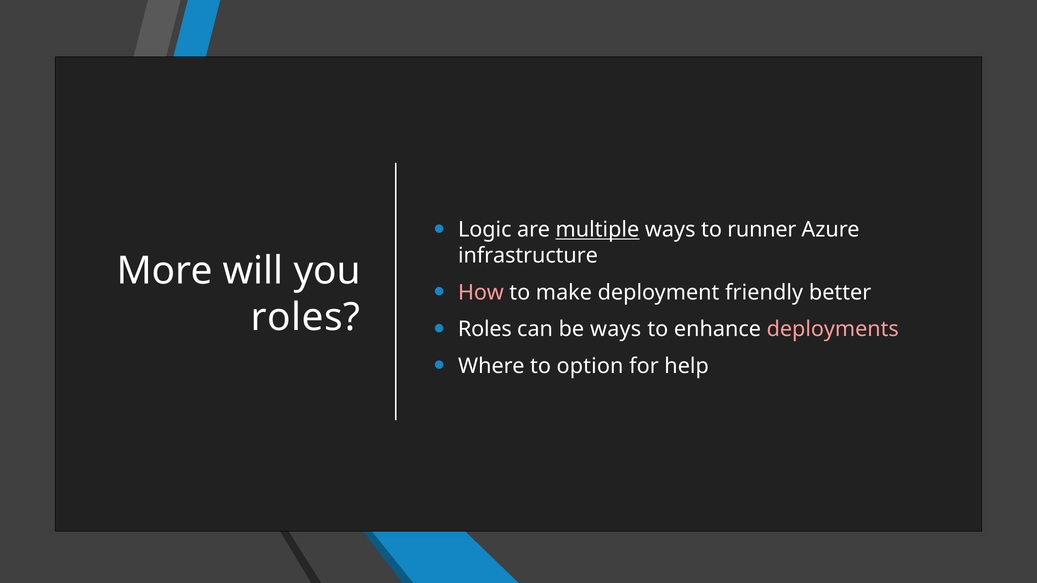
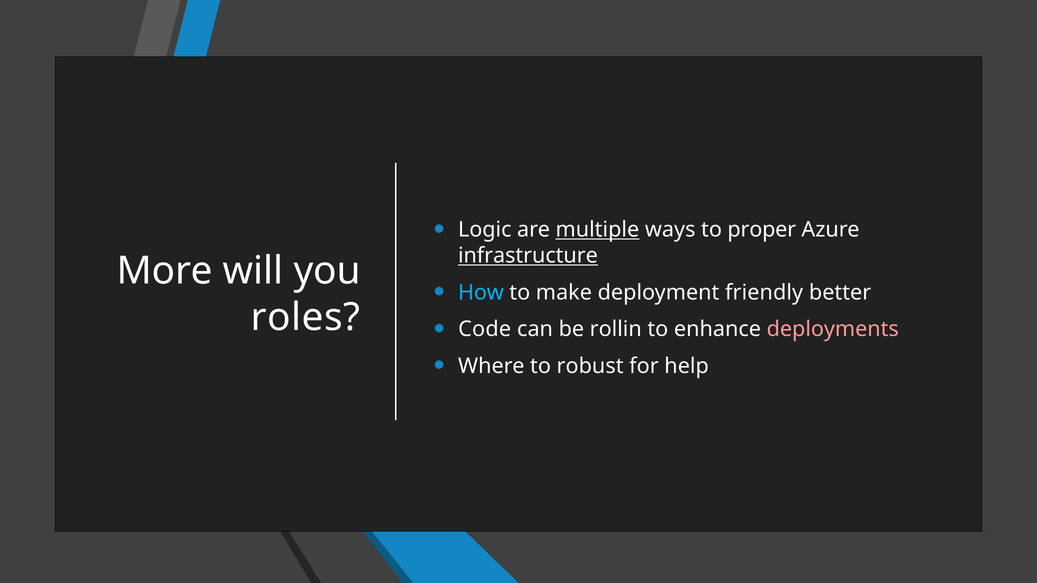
runner: runner -> proper
infrastructure underline: none -> present
How colour: pink -> light blue
Roles at (485, 329): Roles -> Code
be ways: ways -> rollin
option: option -> robust
